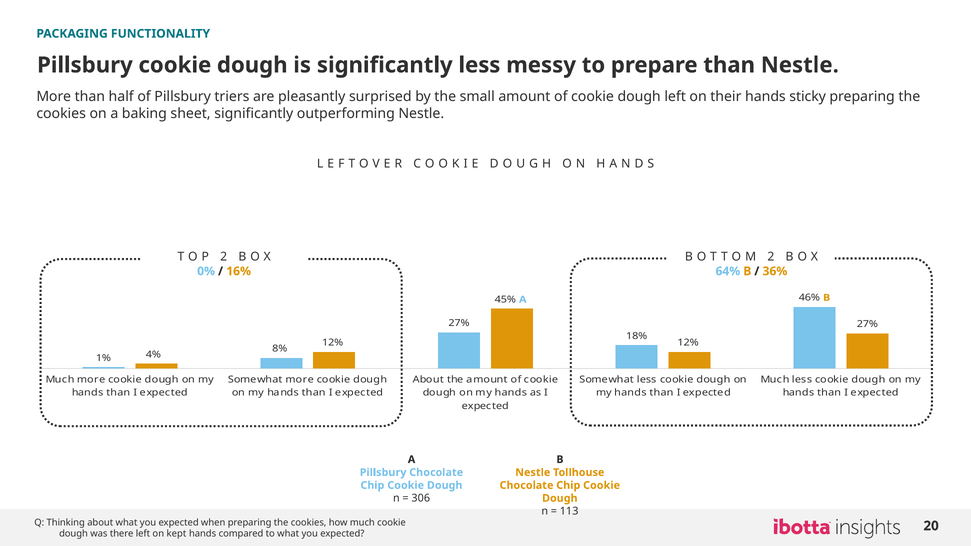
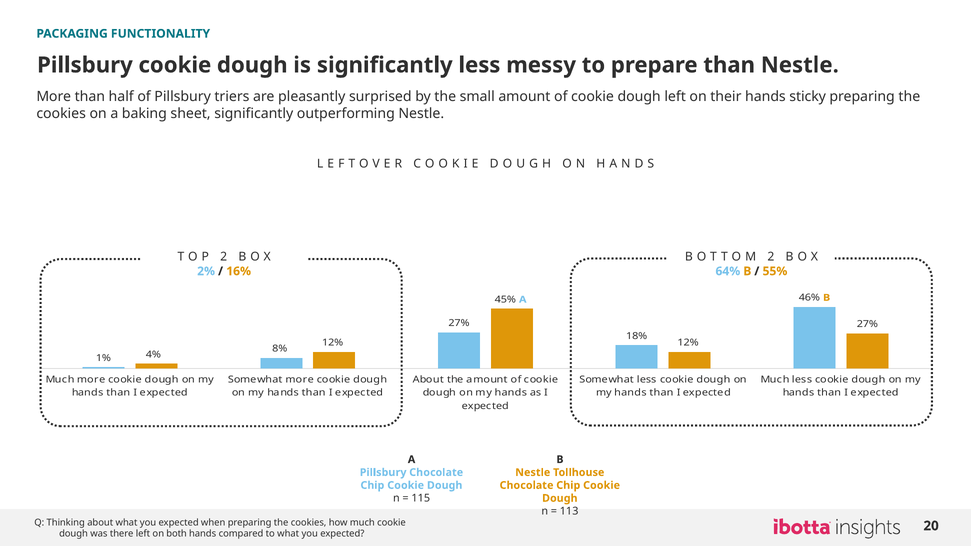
0%: 0% -> 2%
36%: 36% -> 55%
306: 306 -> 115
kept: kept -> both
